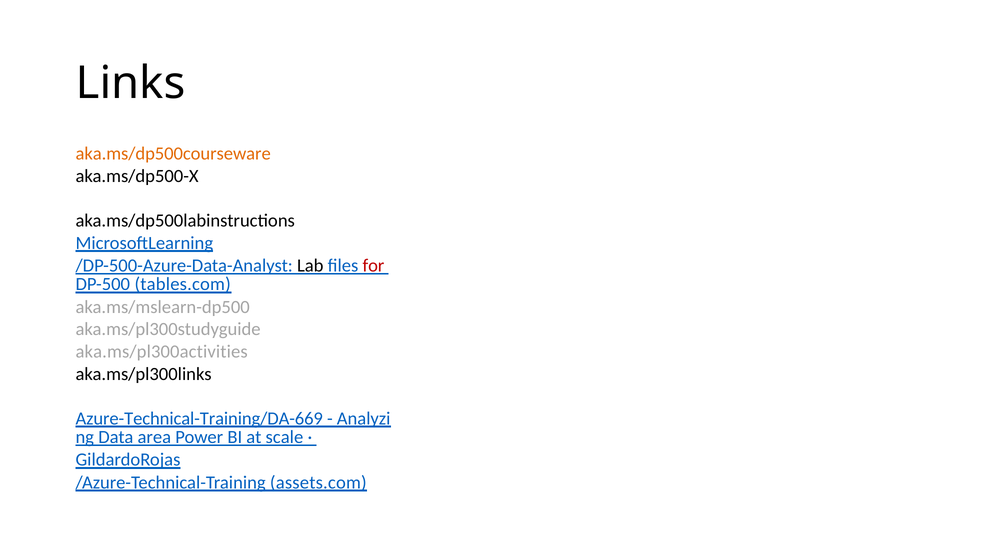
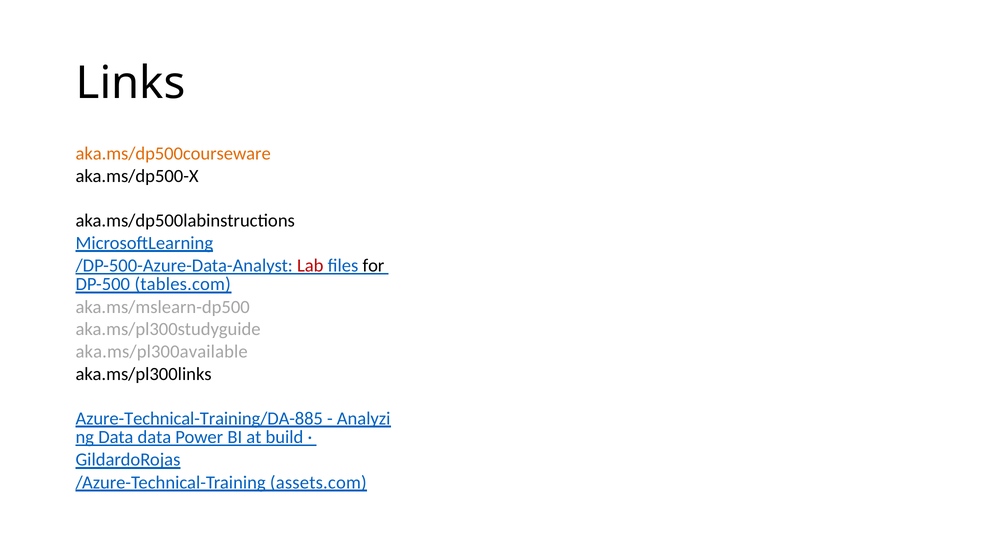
Lab colour: black -> red
for colour: red -> black
aka.ms/pl300activities: aka.ms/pl300activities -> aka.ms/pl300available
Azure-Technical-Training/DA-669: Azure-Technical-Training/DA-669 -> Azure-Technical-Training/DA-885
Data area: area -> data
scale: scale -> build
